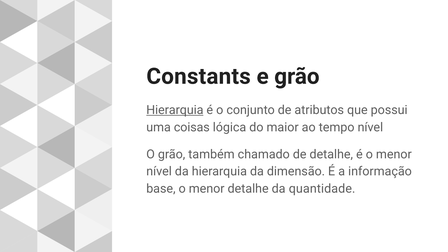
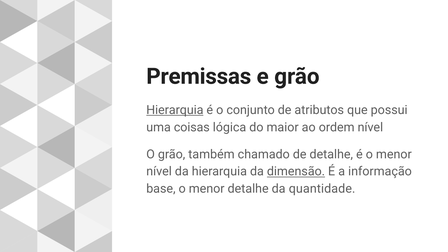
Constants: Constants -> Premissas
tempo: tempo -> ordem
dimensão underline: none -> present
